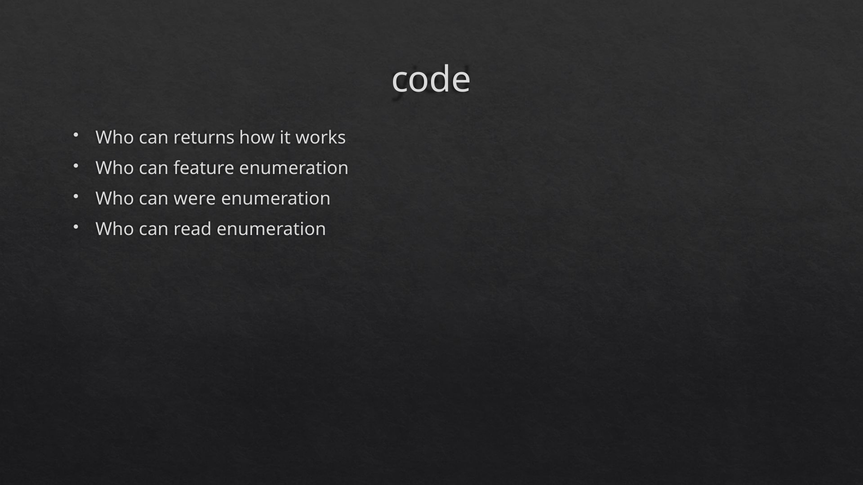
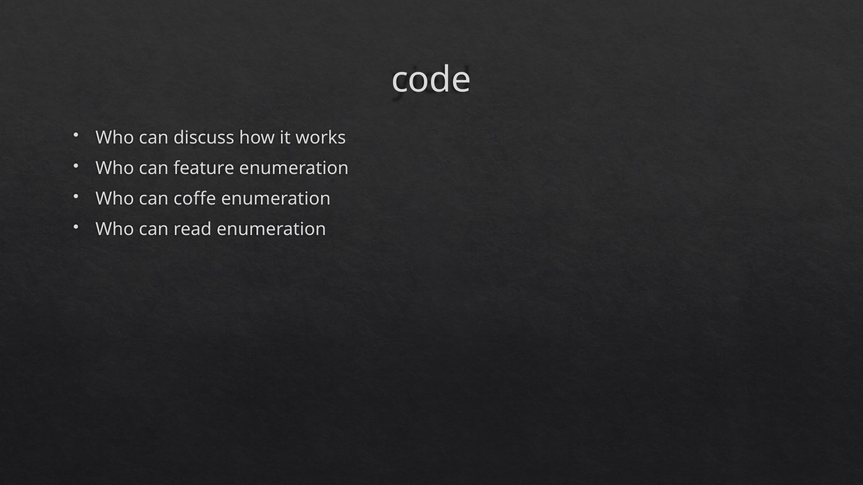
returns: returns -> discuss
were: were -> coffe
